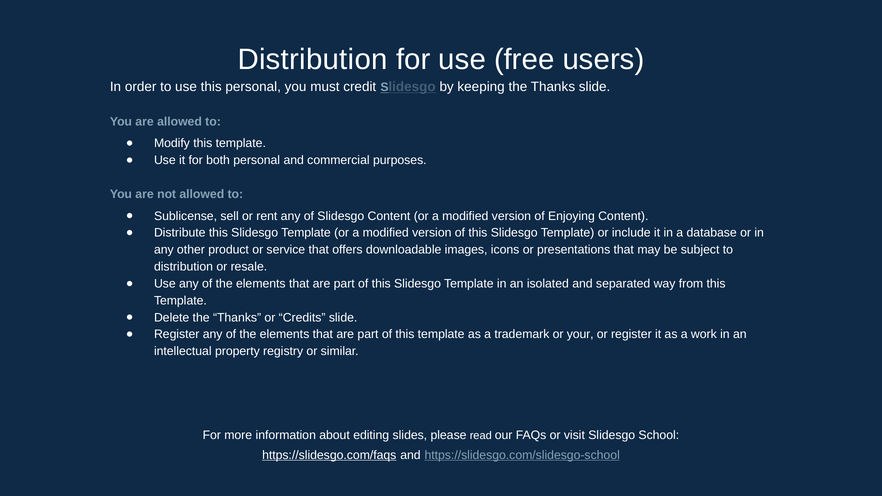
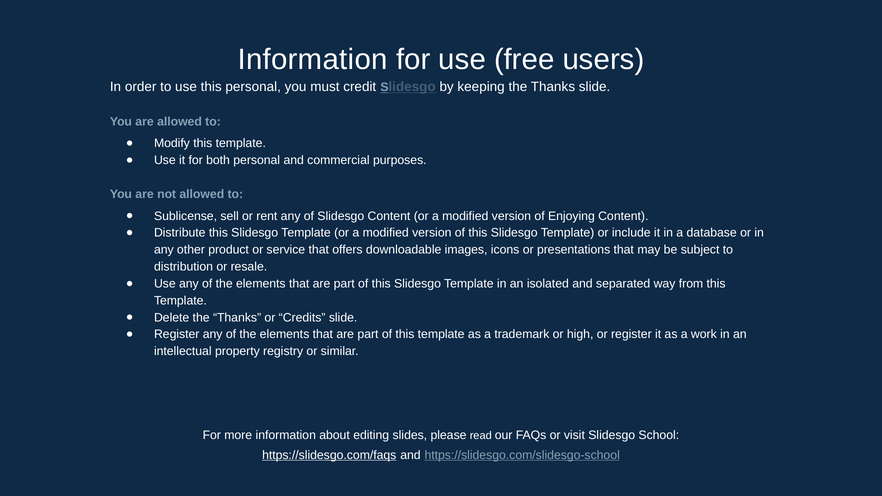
Distribution at (313, 60): Distribution -> Information
your: your -> high
